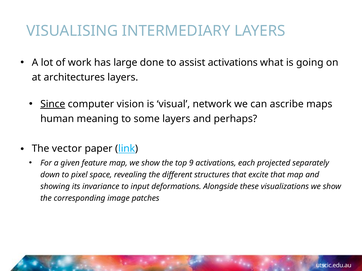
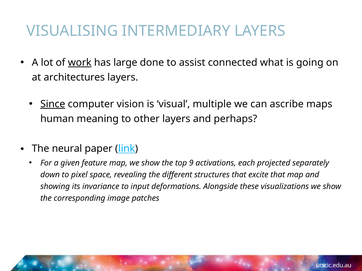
work underline: none -> present
assist activations: activations -> connected
network: network -> multiple
some: some -> other
vector: vector -> neural
